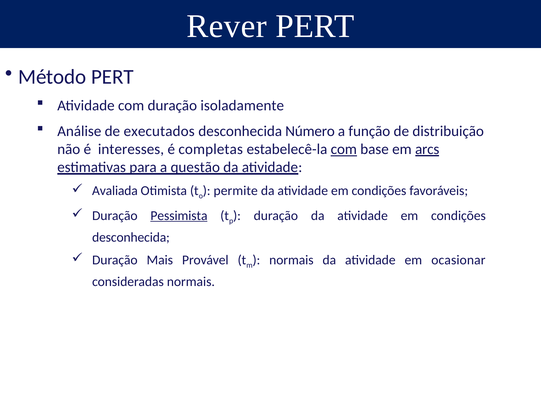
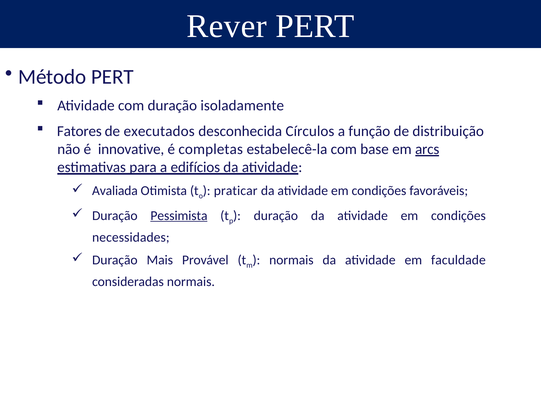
Análise: Análise -> Fatores
Número: Número -> Círculos
interesses: interesses -> innovative
com at (344, 149) underline: present -> none
questão: questão -> edifícios
permite: permite -> praticar
desconhecida at (131, 237): desconhecida -> necessidades
ocasionar: ocasionar -> faculdade
